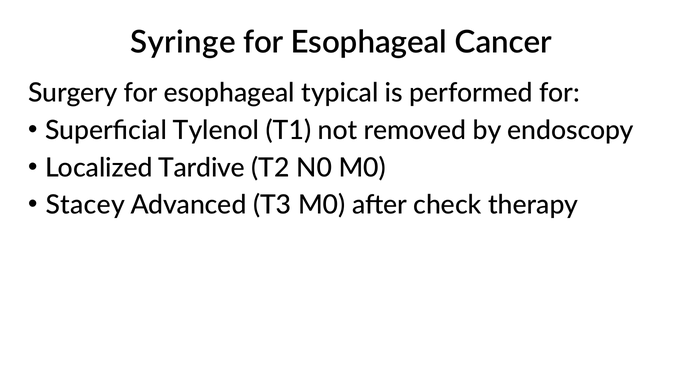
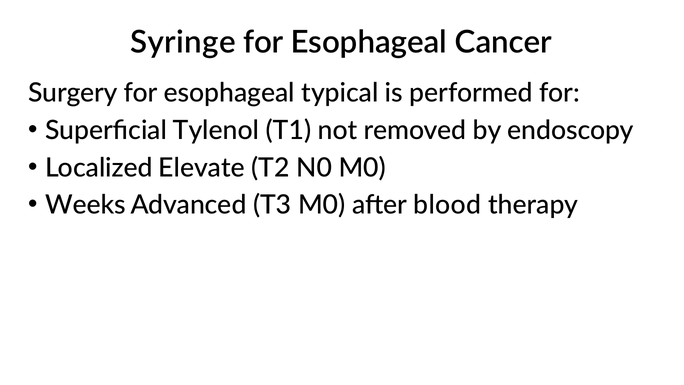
Tardive: Tardive -> Elevate
Stacey: Stacey -> Weeks
check: check -> blood
